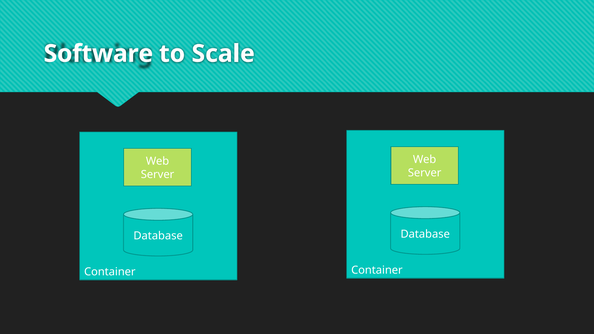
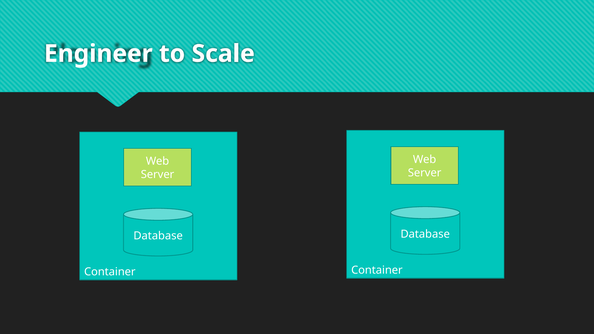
Software: Software -> Engineer
